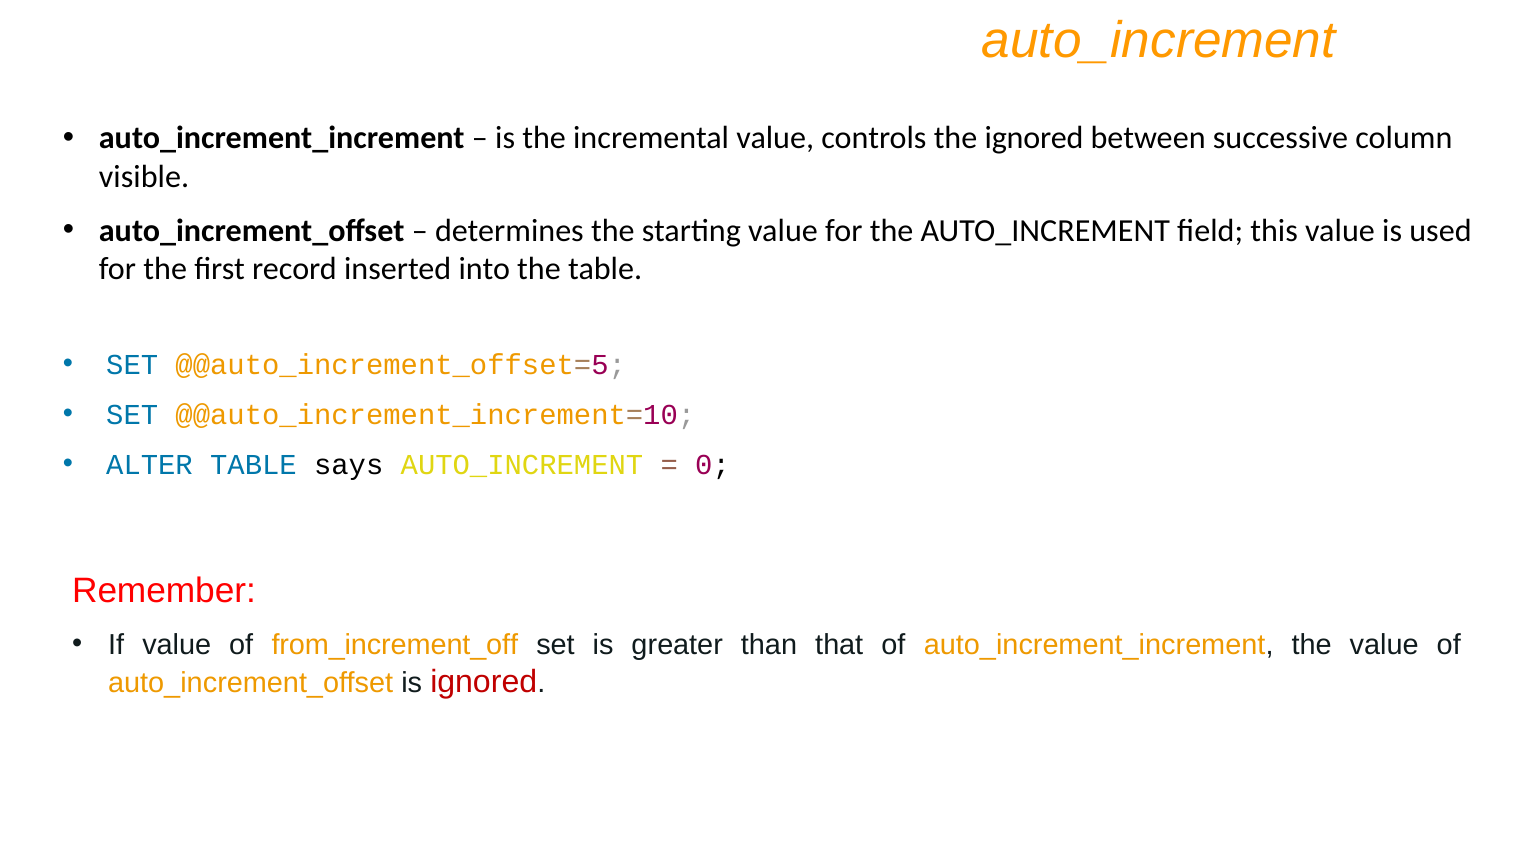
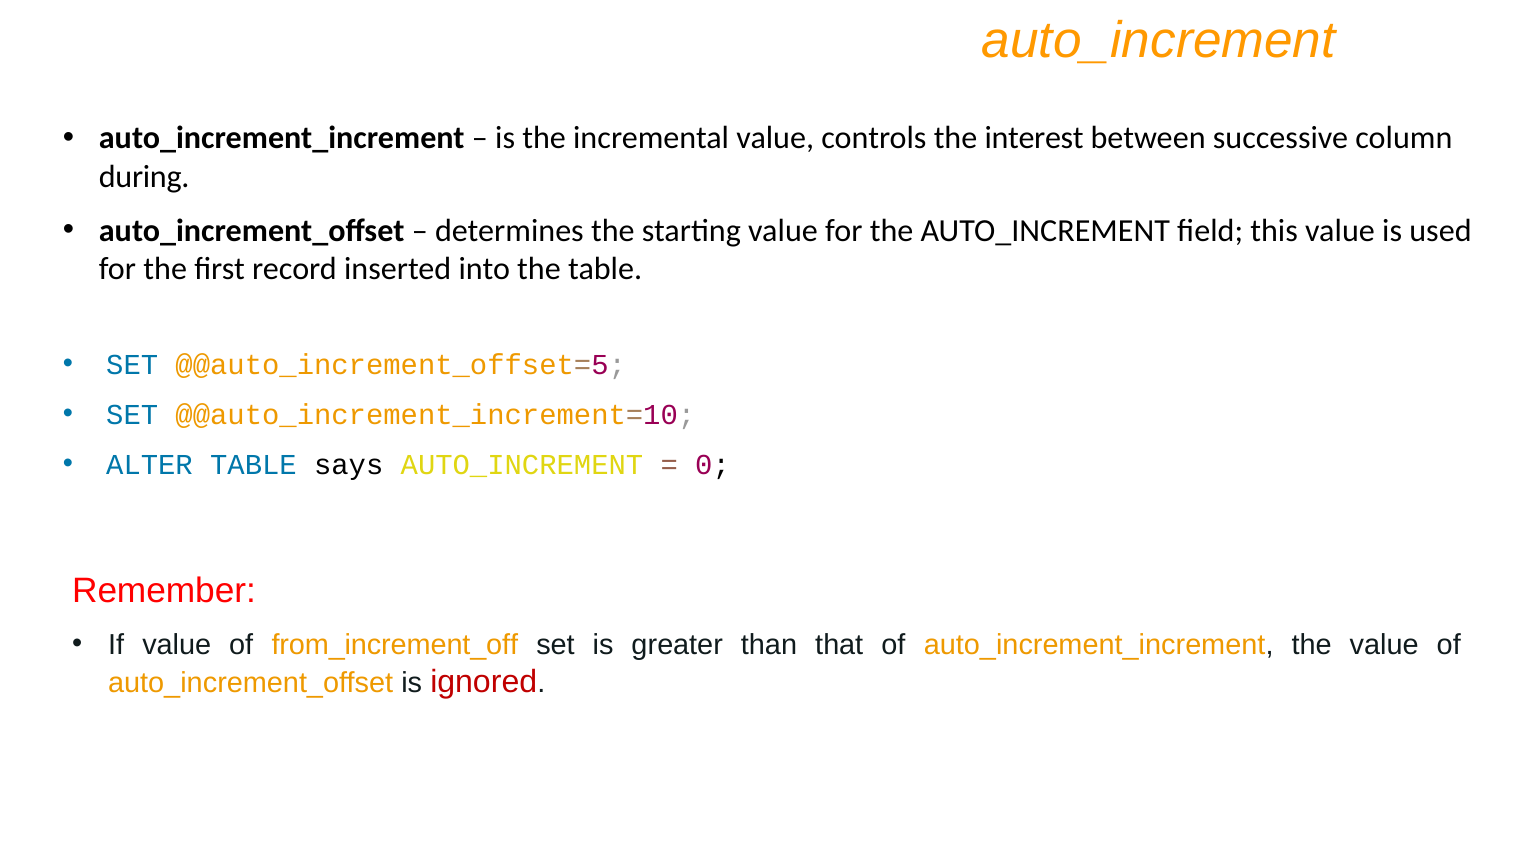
the ignored: ignored -> interest
visible: visible -> during
